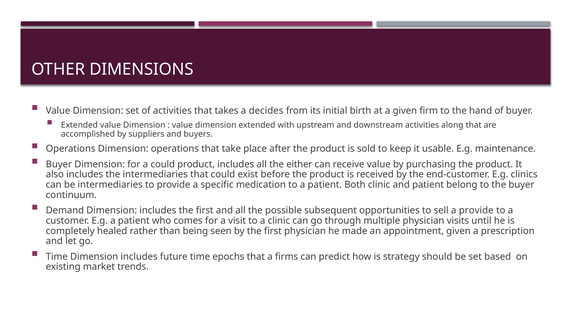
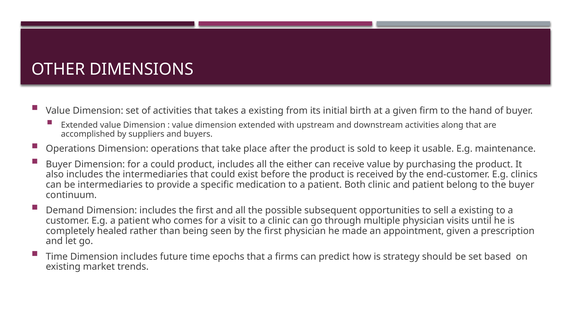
takes a decides: decides -> existing
sell a provide: provide -> existing
